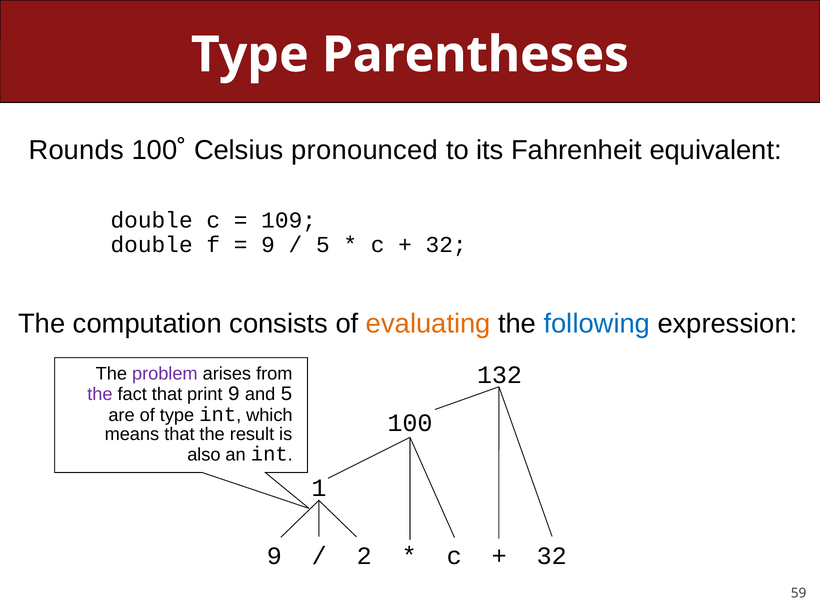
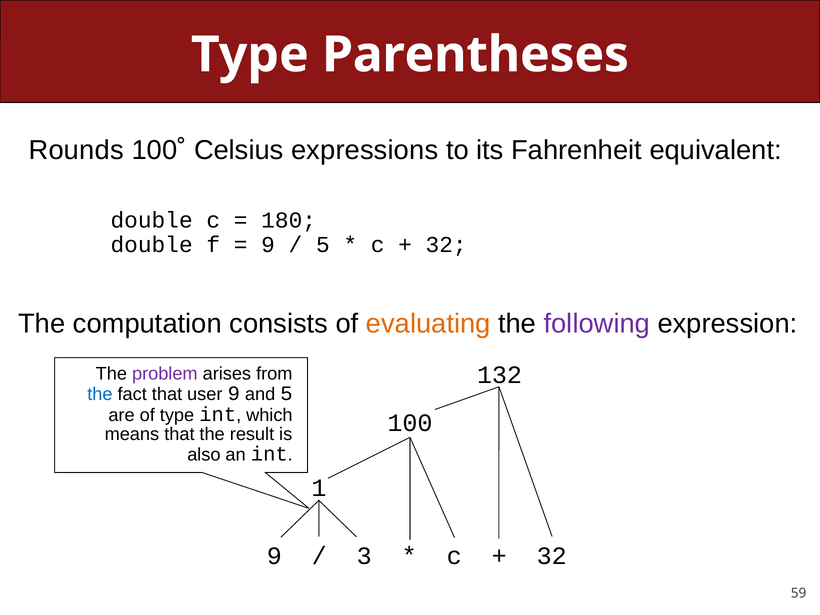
pronounced: pronounced -> expressions
109: 109 -> 180
following colour: blue -> purple
the at (100, 394) colour: purple -> blue
print: print -> user
2: 2 -> 3
